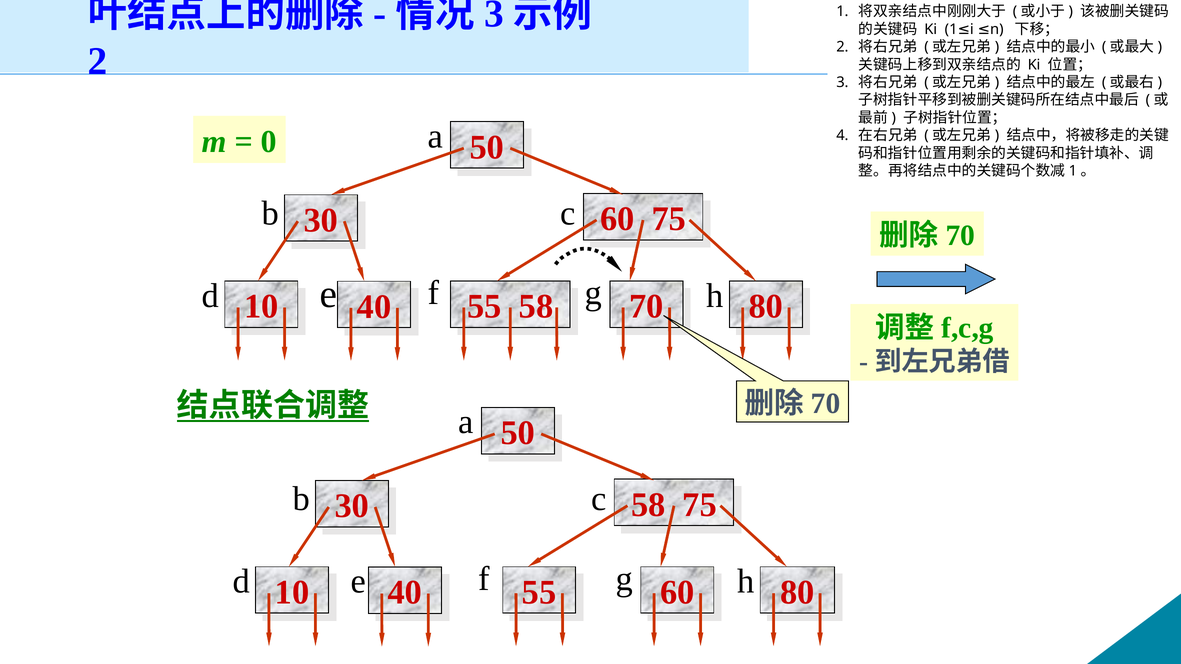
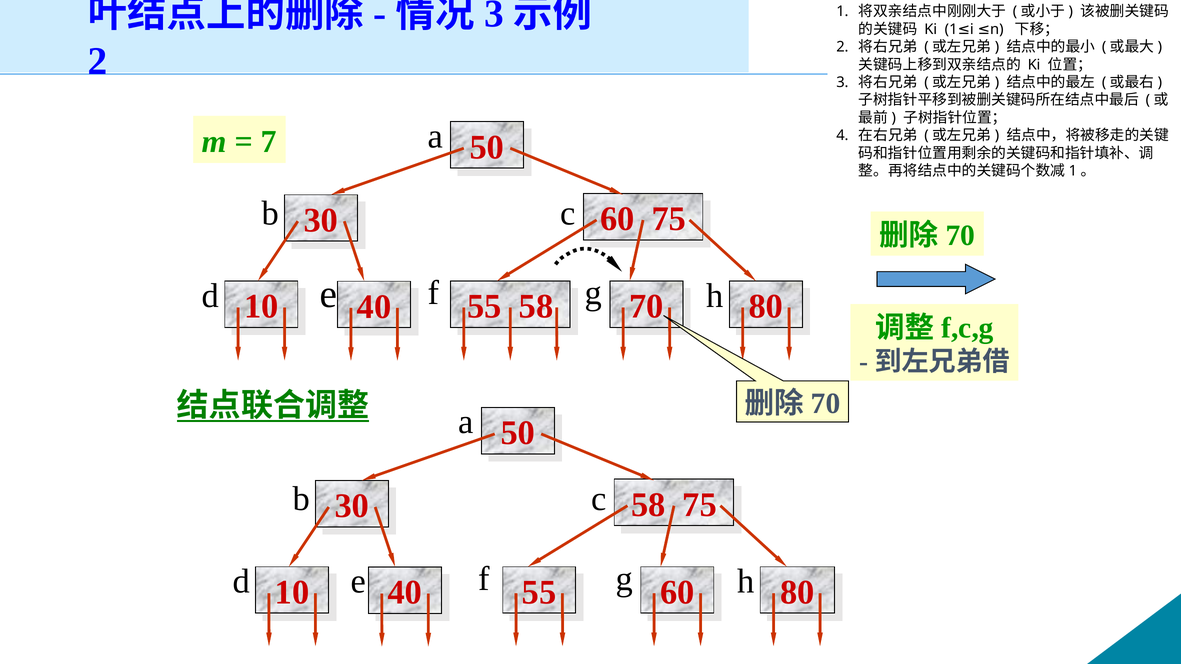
0: 0 -> 7
